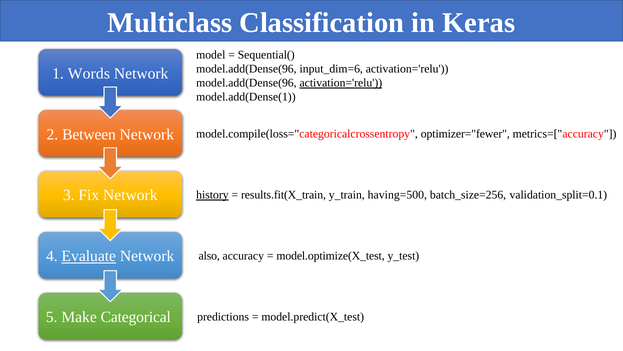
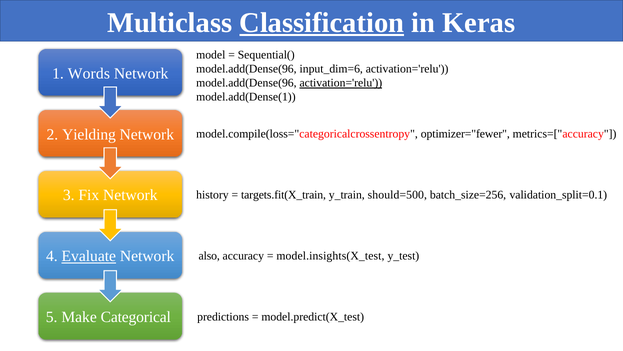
Classification underline: none -> present
Between: Between -> Yielding
history underline: present -> none
results.fit(X_train: results.fit(X_train -> targets.fit(X_train
having=500: having=500 -> should=500
model.optimize(X_test: model.optimize(X_test -> model.insights(X_test
